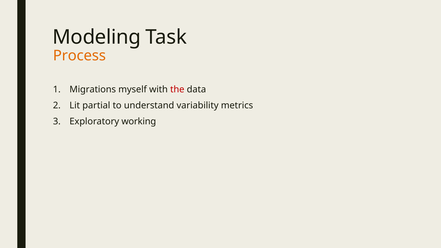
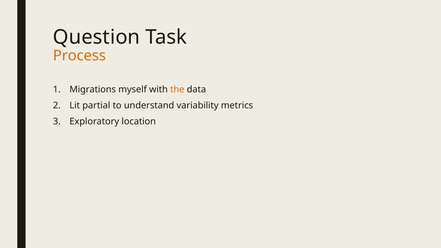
Modeling: Modeling -> Question
the colour: red -> orange
working: working -> location
